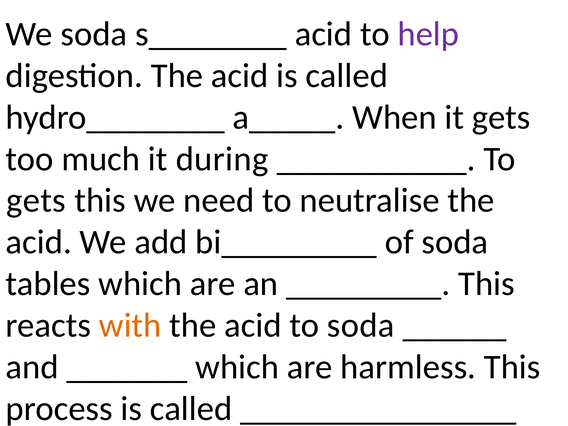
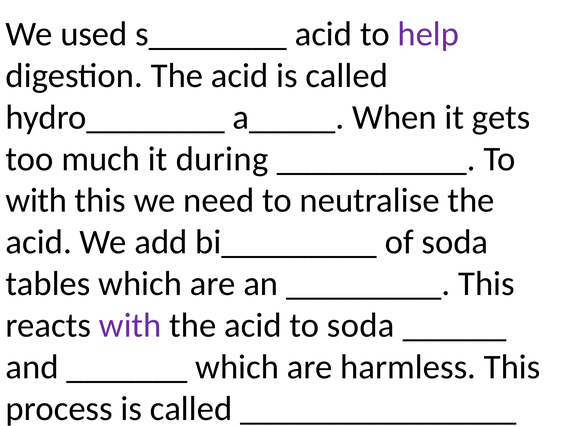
We soda: soda -> used
gets at (36, 201): gets -> with
with at (130, 325) colour: orange -> purple
